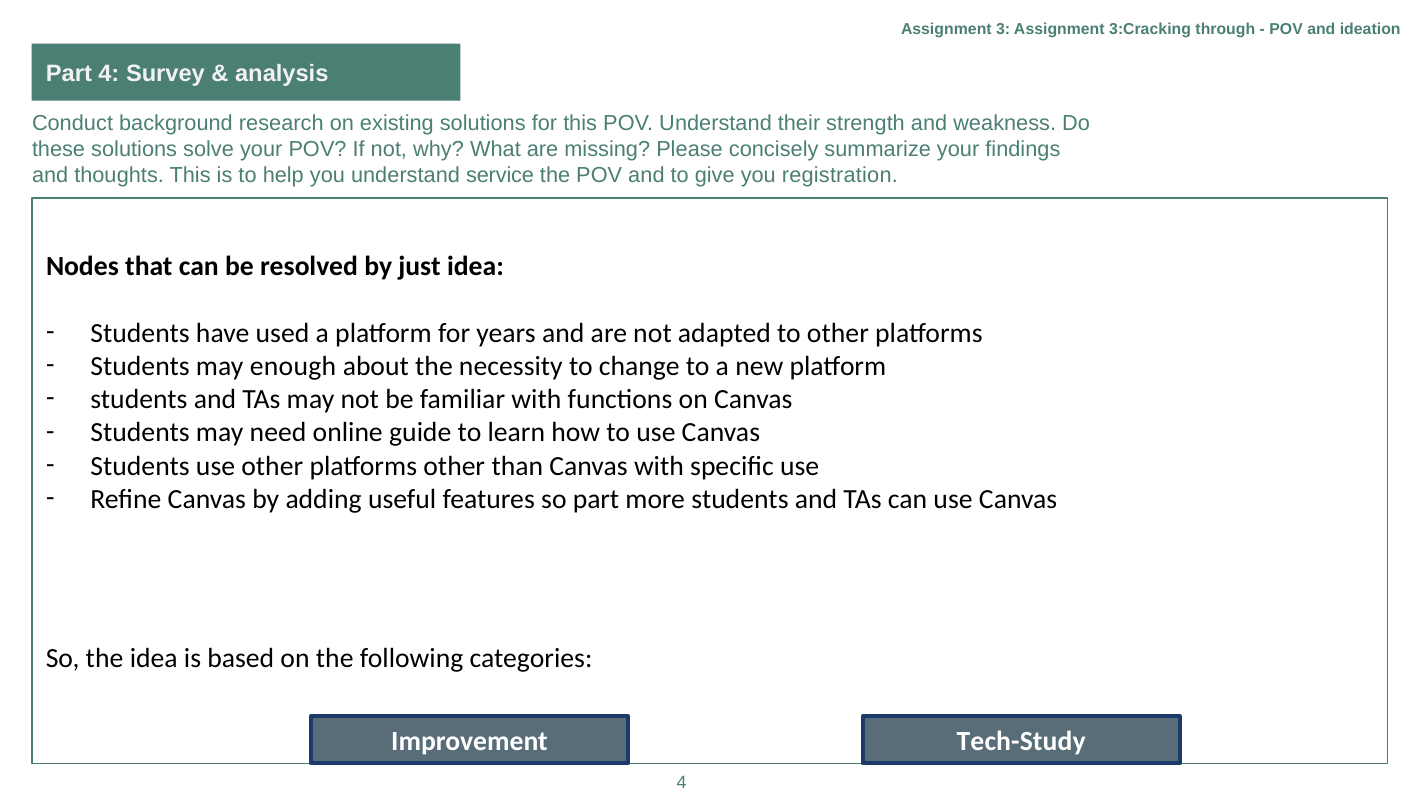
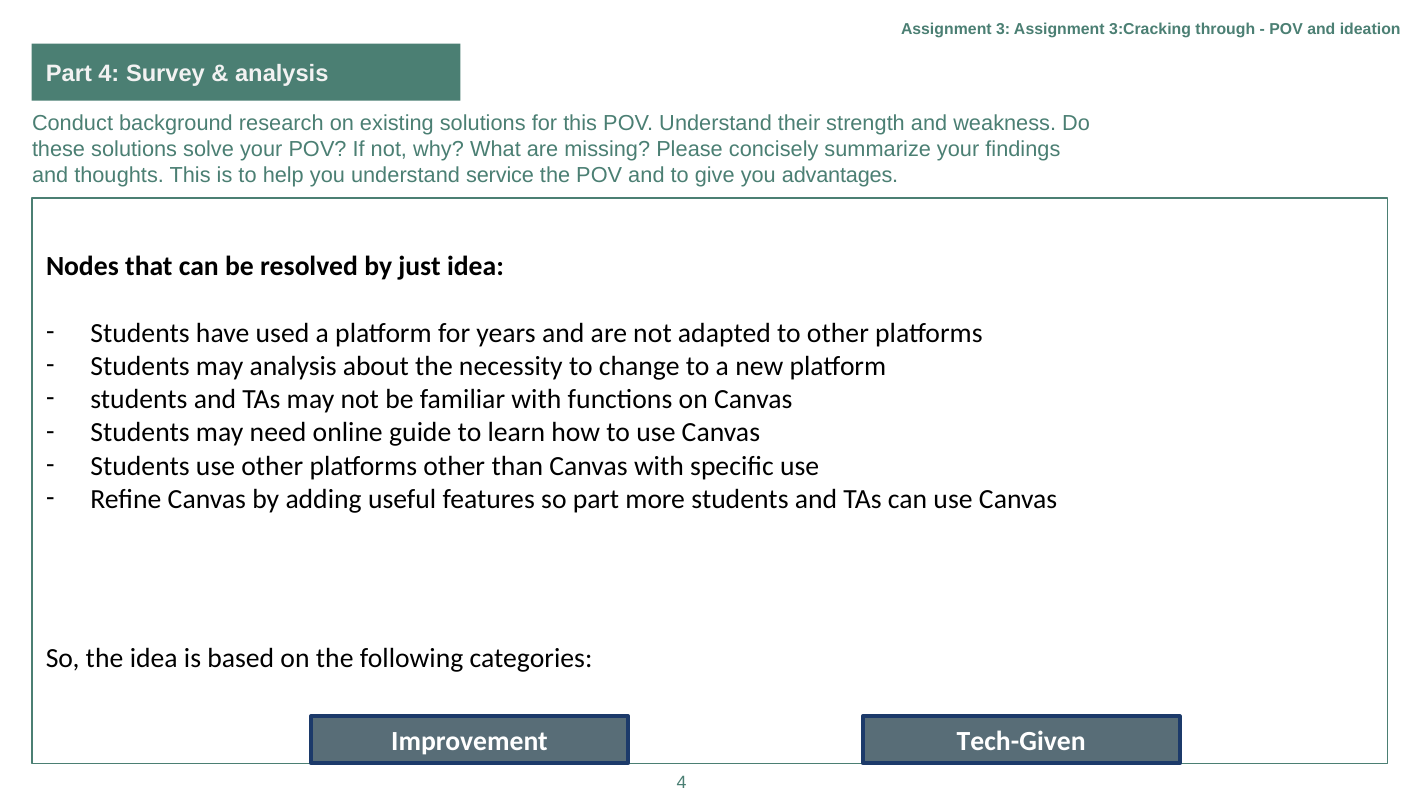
registration: registration -> advantages
may enough: enough -> analysis
Tech-Study: Tech-Study -> Tech-Given
